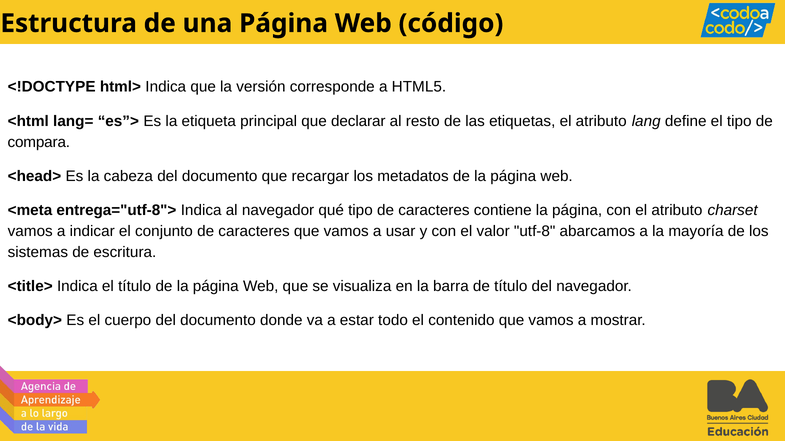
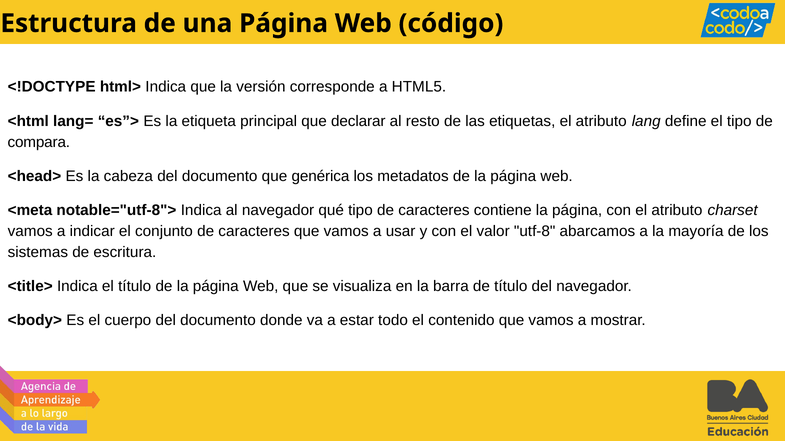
recargar: recargar -> genérica
entrega="utf-8">: entrega="utf-8"> -> notable="utf-8">
